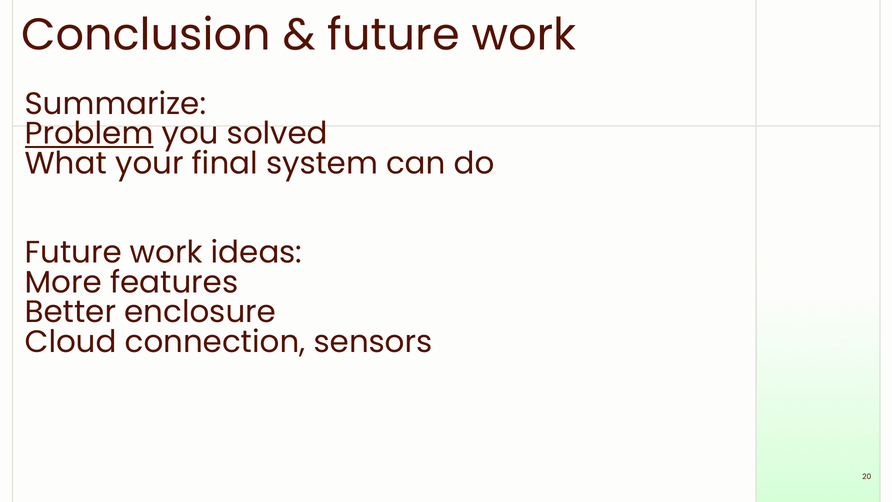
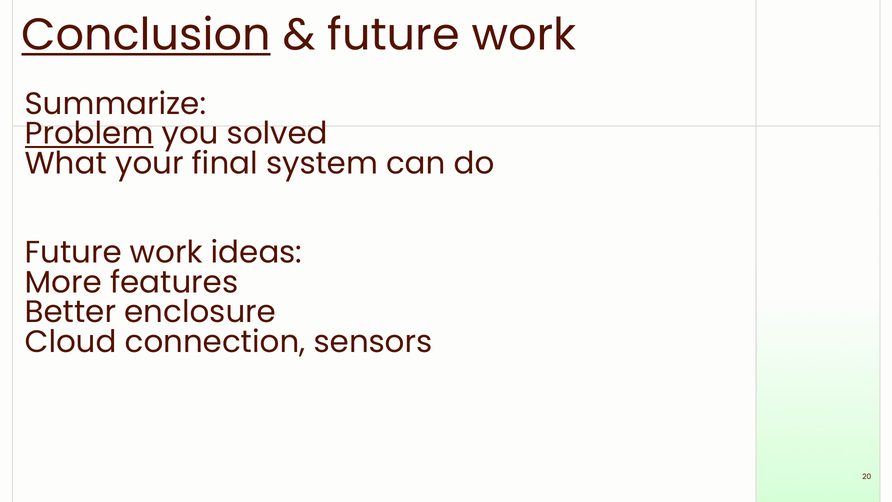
Conclusion underline: none -> present
